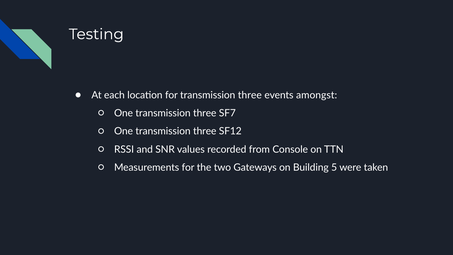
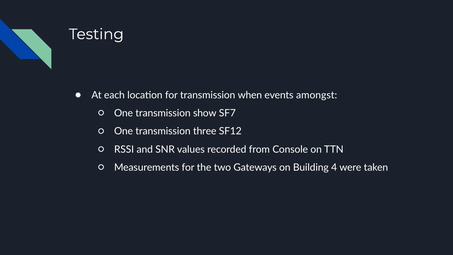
for transmission three: three -> when
three at (205, 113): three -> show
5: 5 -> 4
